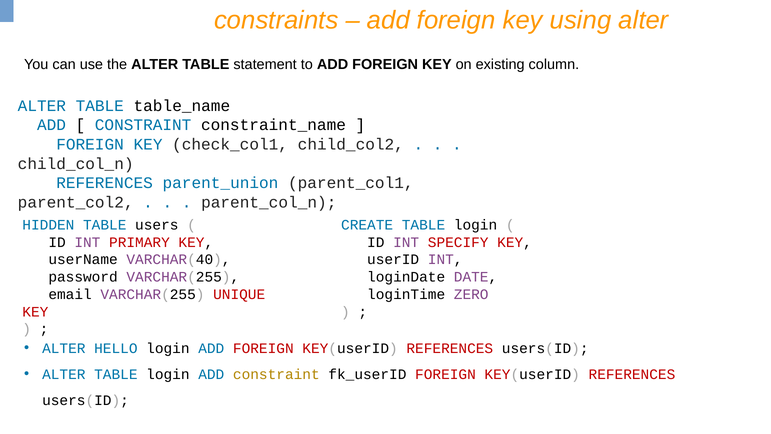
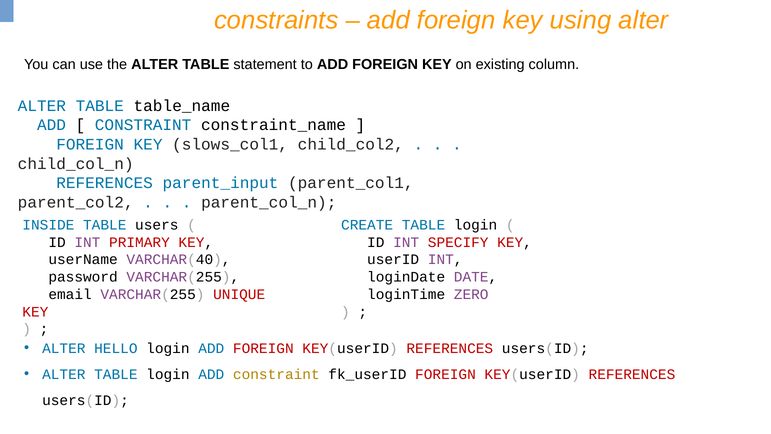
check_col1: check_col1 -> slows_col1
parent_union: parent_union -> parent_input
HIDDEN: HIDDEN -> INSIDE
